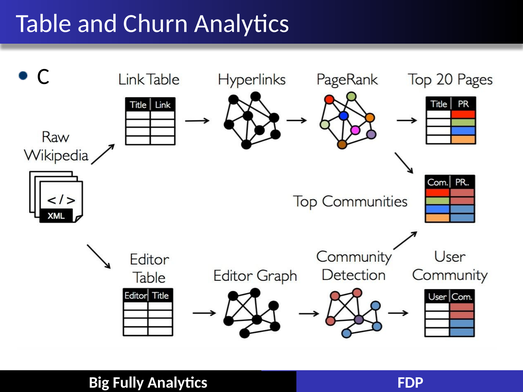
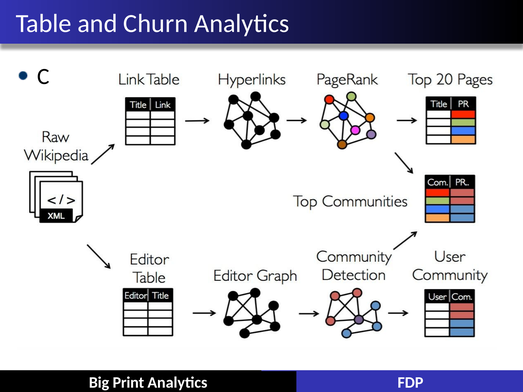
Fully: Fully -> Print
